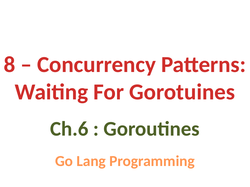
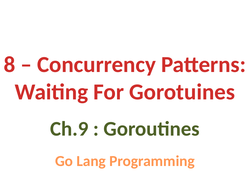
Ch.6: Ch.6 -> Ch.9
